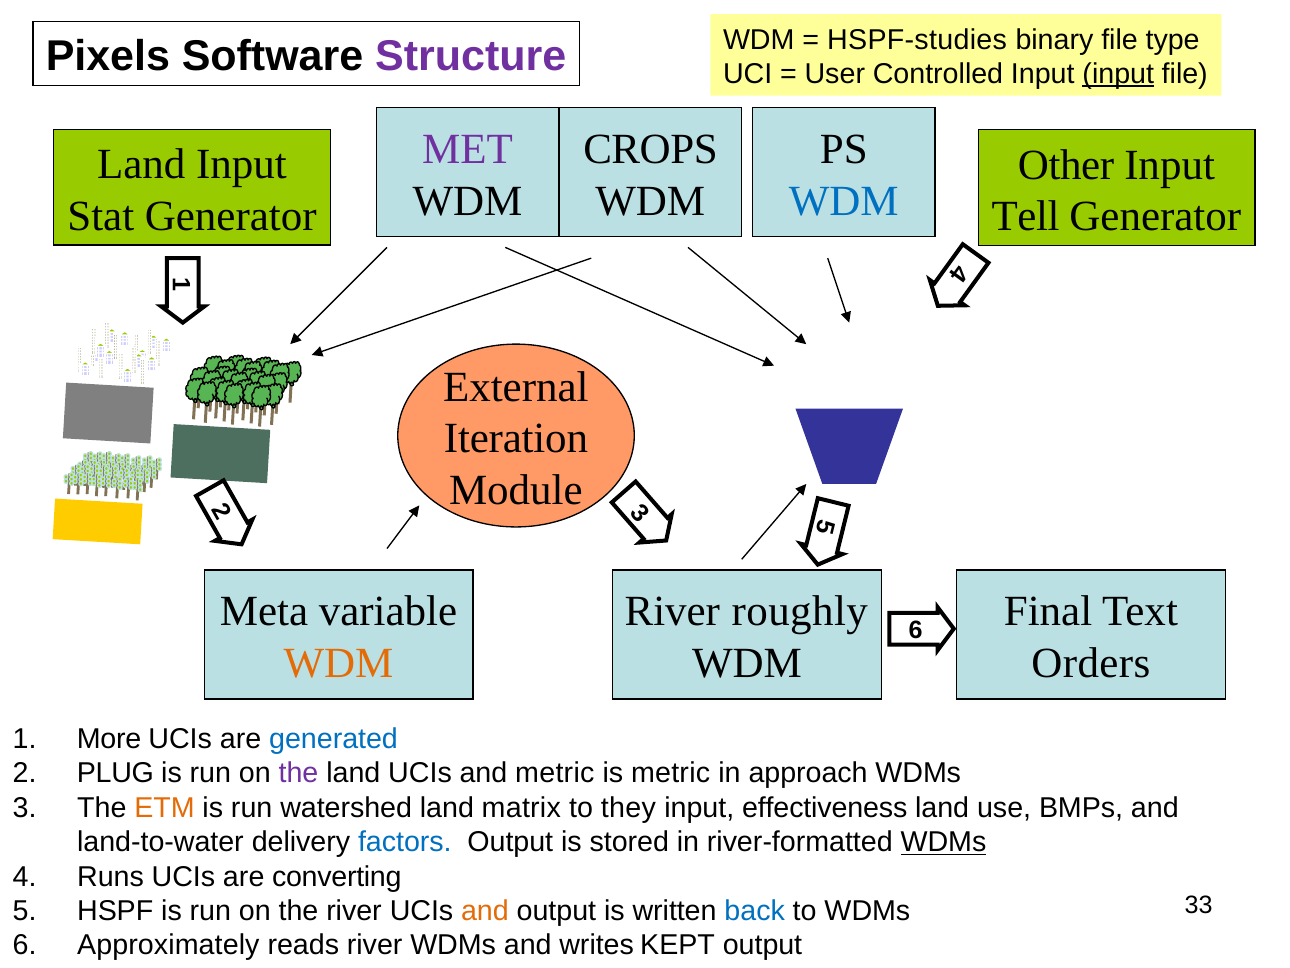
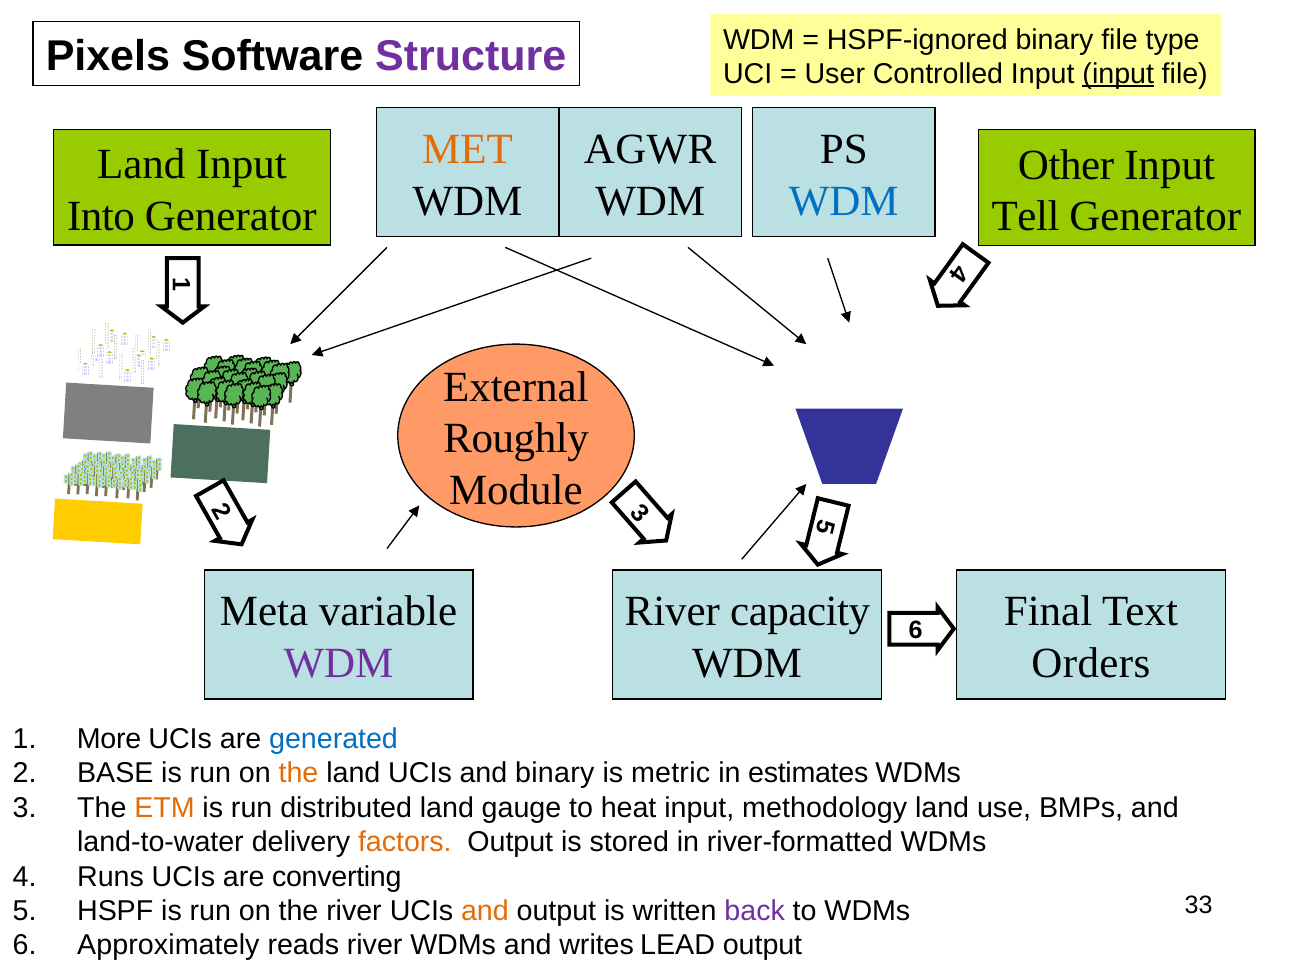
HSPF-studies: HSPF-studies -> HSPF-ignored
MET colour: purple -> orange
CROPS: CROPS -> AGWR
Stat: Stat -> Into
Iteration: Iteration -> Roughly
roughly: roughly -> capacity
WDM at (339, 663) colour: orange -> purple
PLUG: PLUG -> BASE
the at (299, 773) colour: purple -> orange
and metric: metric -> binary
approach: approach -> estimates
watershed: watershed -> distributed
matrix: matrix -> gauge
they: they -> heat
effectiveness: effectiveness -> methodology
factors colour: blue -> orange
WDMs at (943, 842) underline: present -> none
back colour: blue -> purple
KEPT: KEPT -> LEAD
